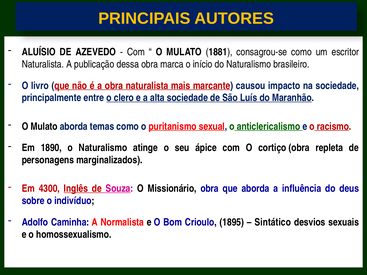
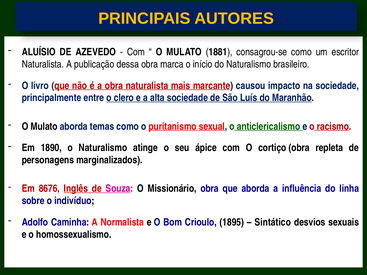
4300: 4300 -> 8676
deus: deus -> linha
